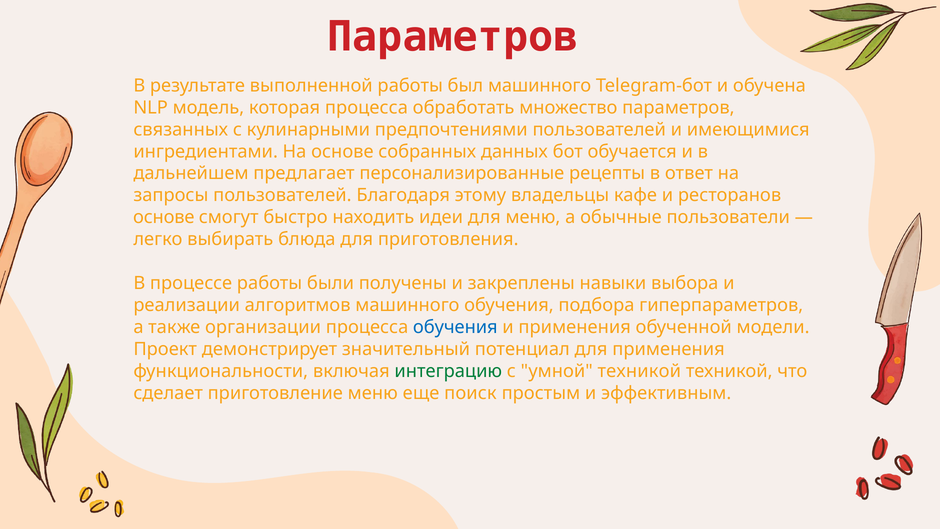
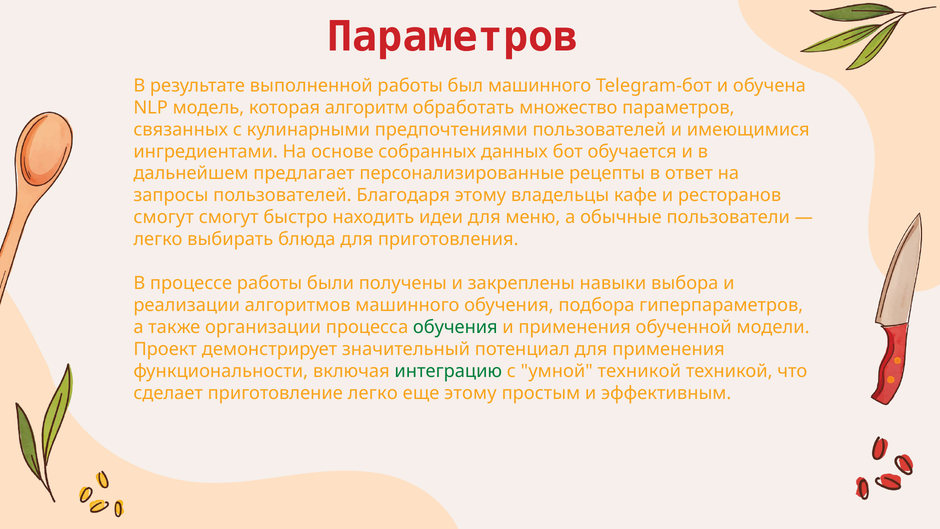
которая процесса: процесса -> алгоритм
основе at (164, 217): основе -> смогут
обучения at (455, 327) colour: blue -> green
приготовление меню: меню -> легко
еще поиск: поиск -> этому
